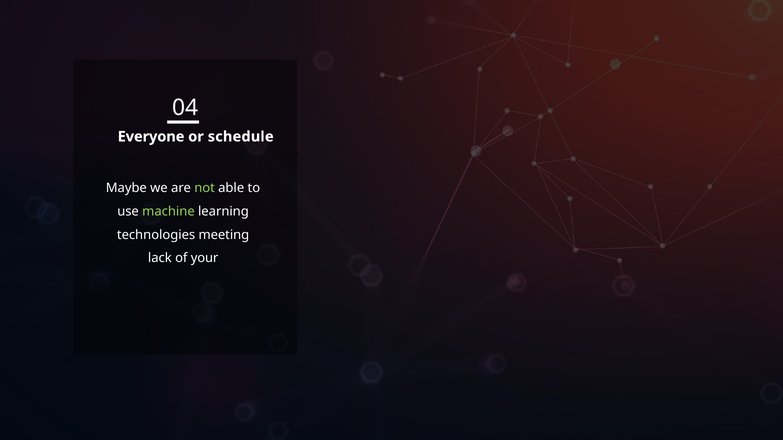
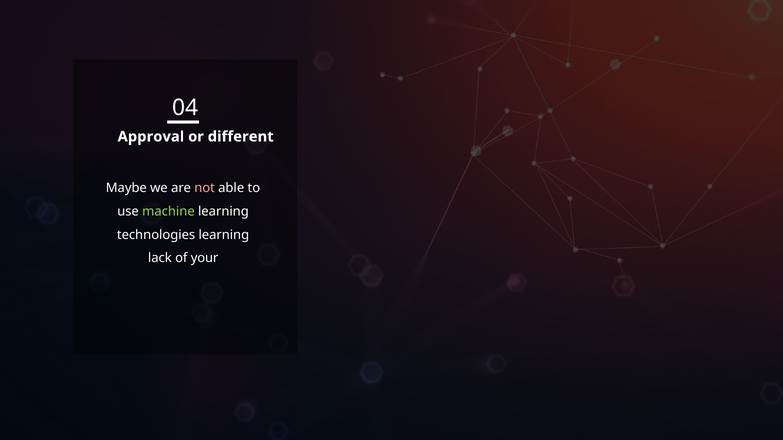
Everyone: Everyone -> Approval
schedule: schedule -> different
not colour: light green -> pink
technologies meeting: meeting -> learning
